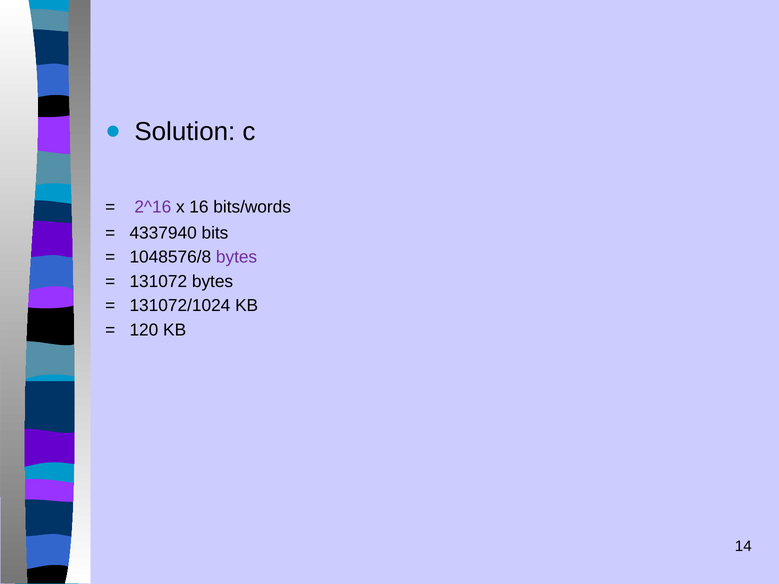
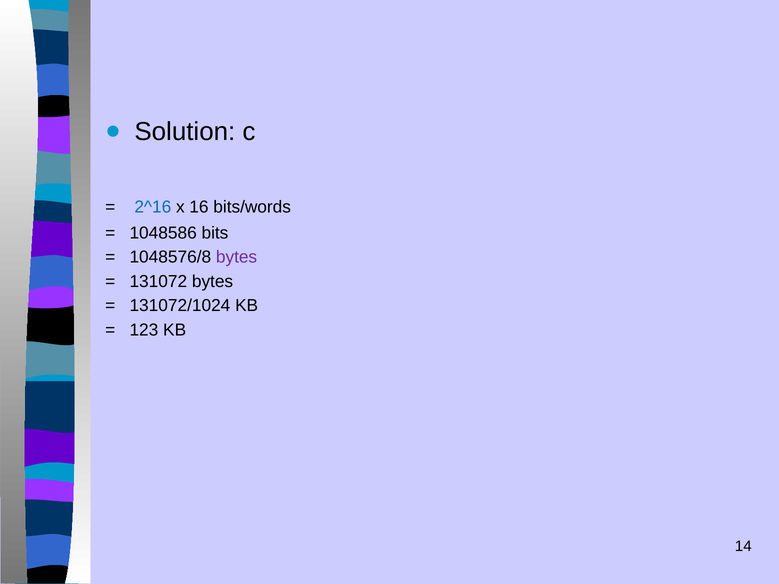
2^16 colour: purple -> blue
4337940: 4337940 -> 1048586
120: 120 -> 123
